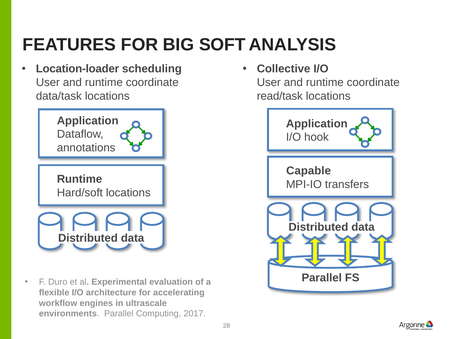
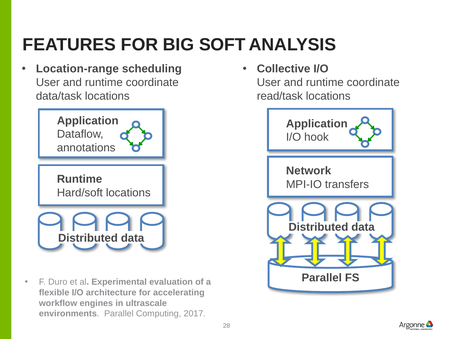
Location-loader: Location-loader -> Location-range
Capable: Capable -> Network
